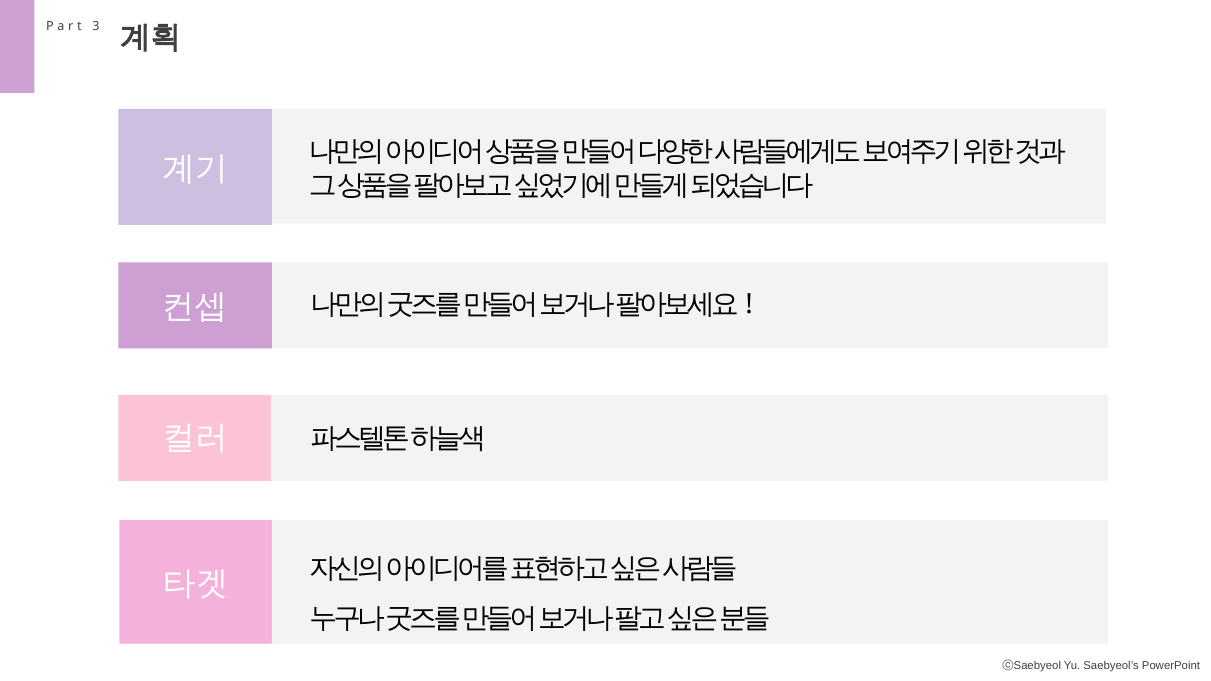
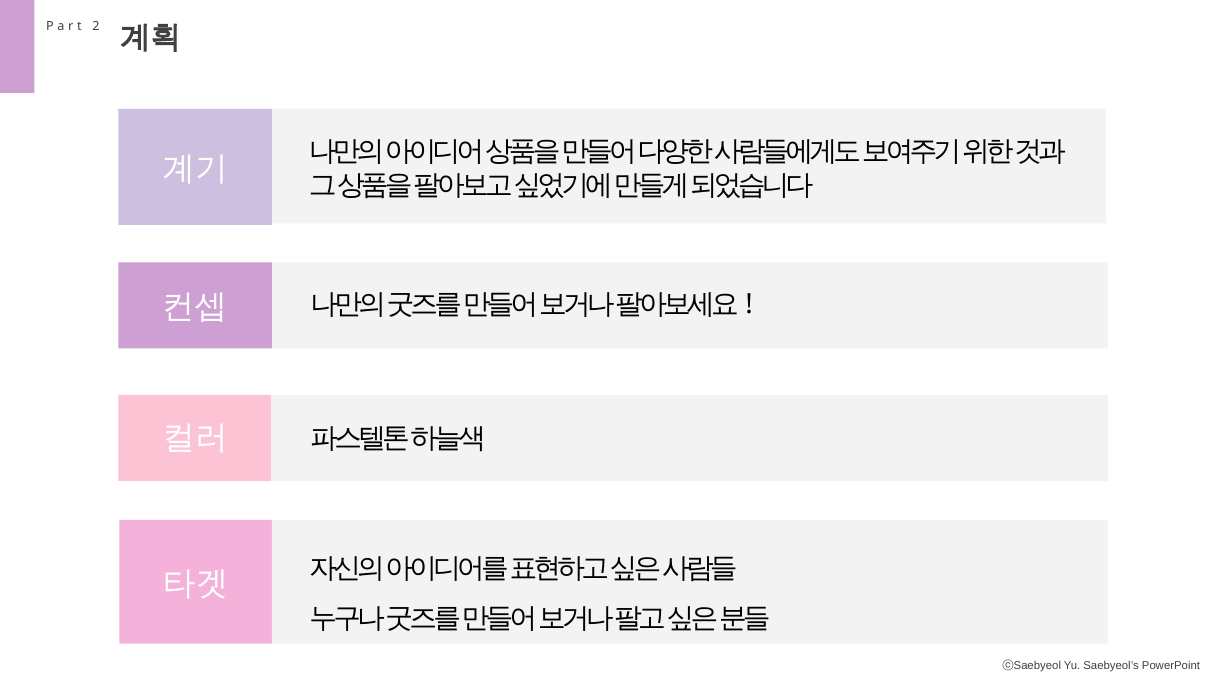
3: 3 -> 2
